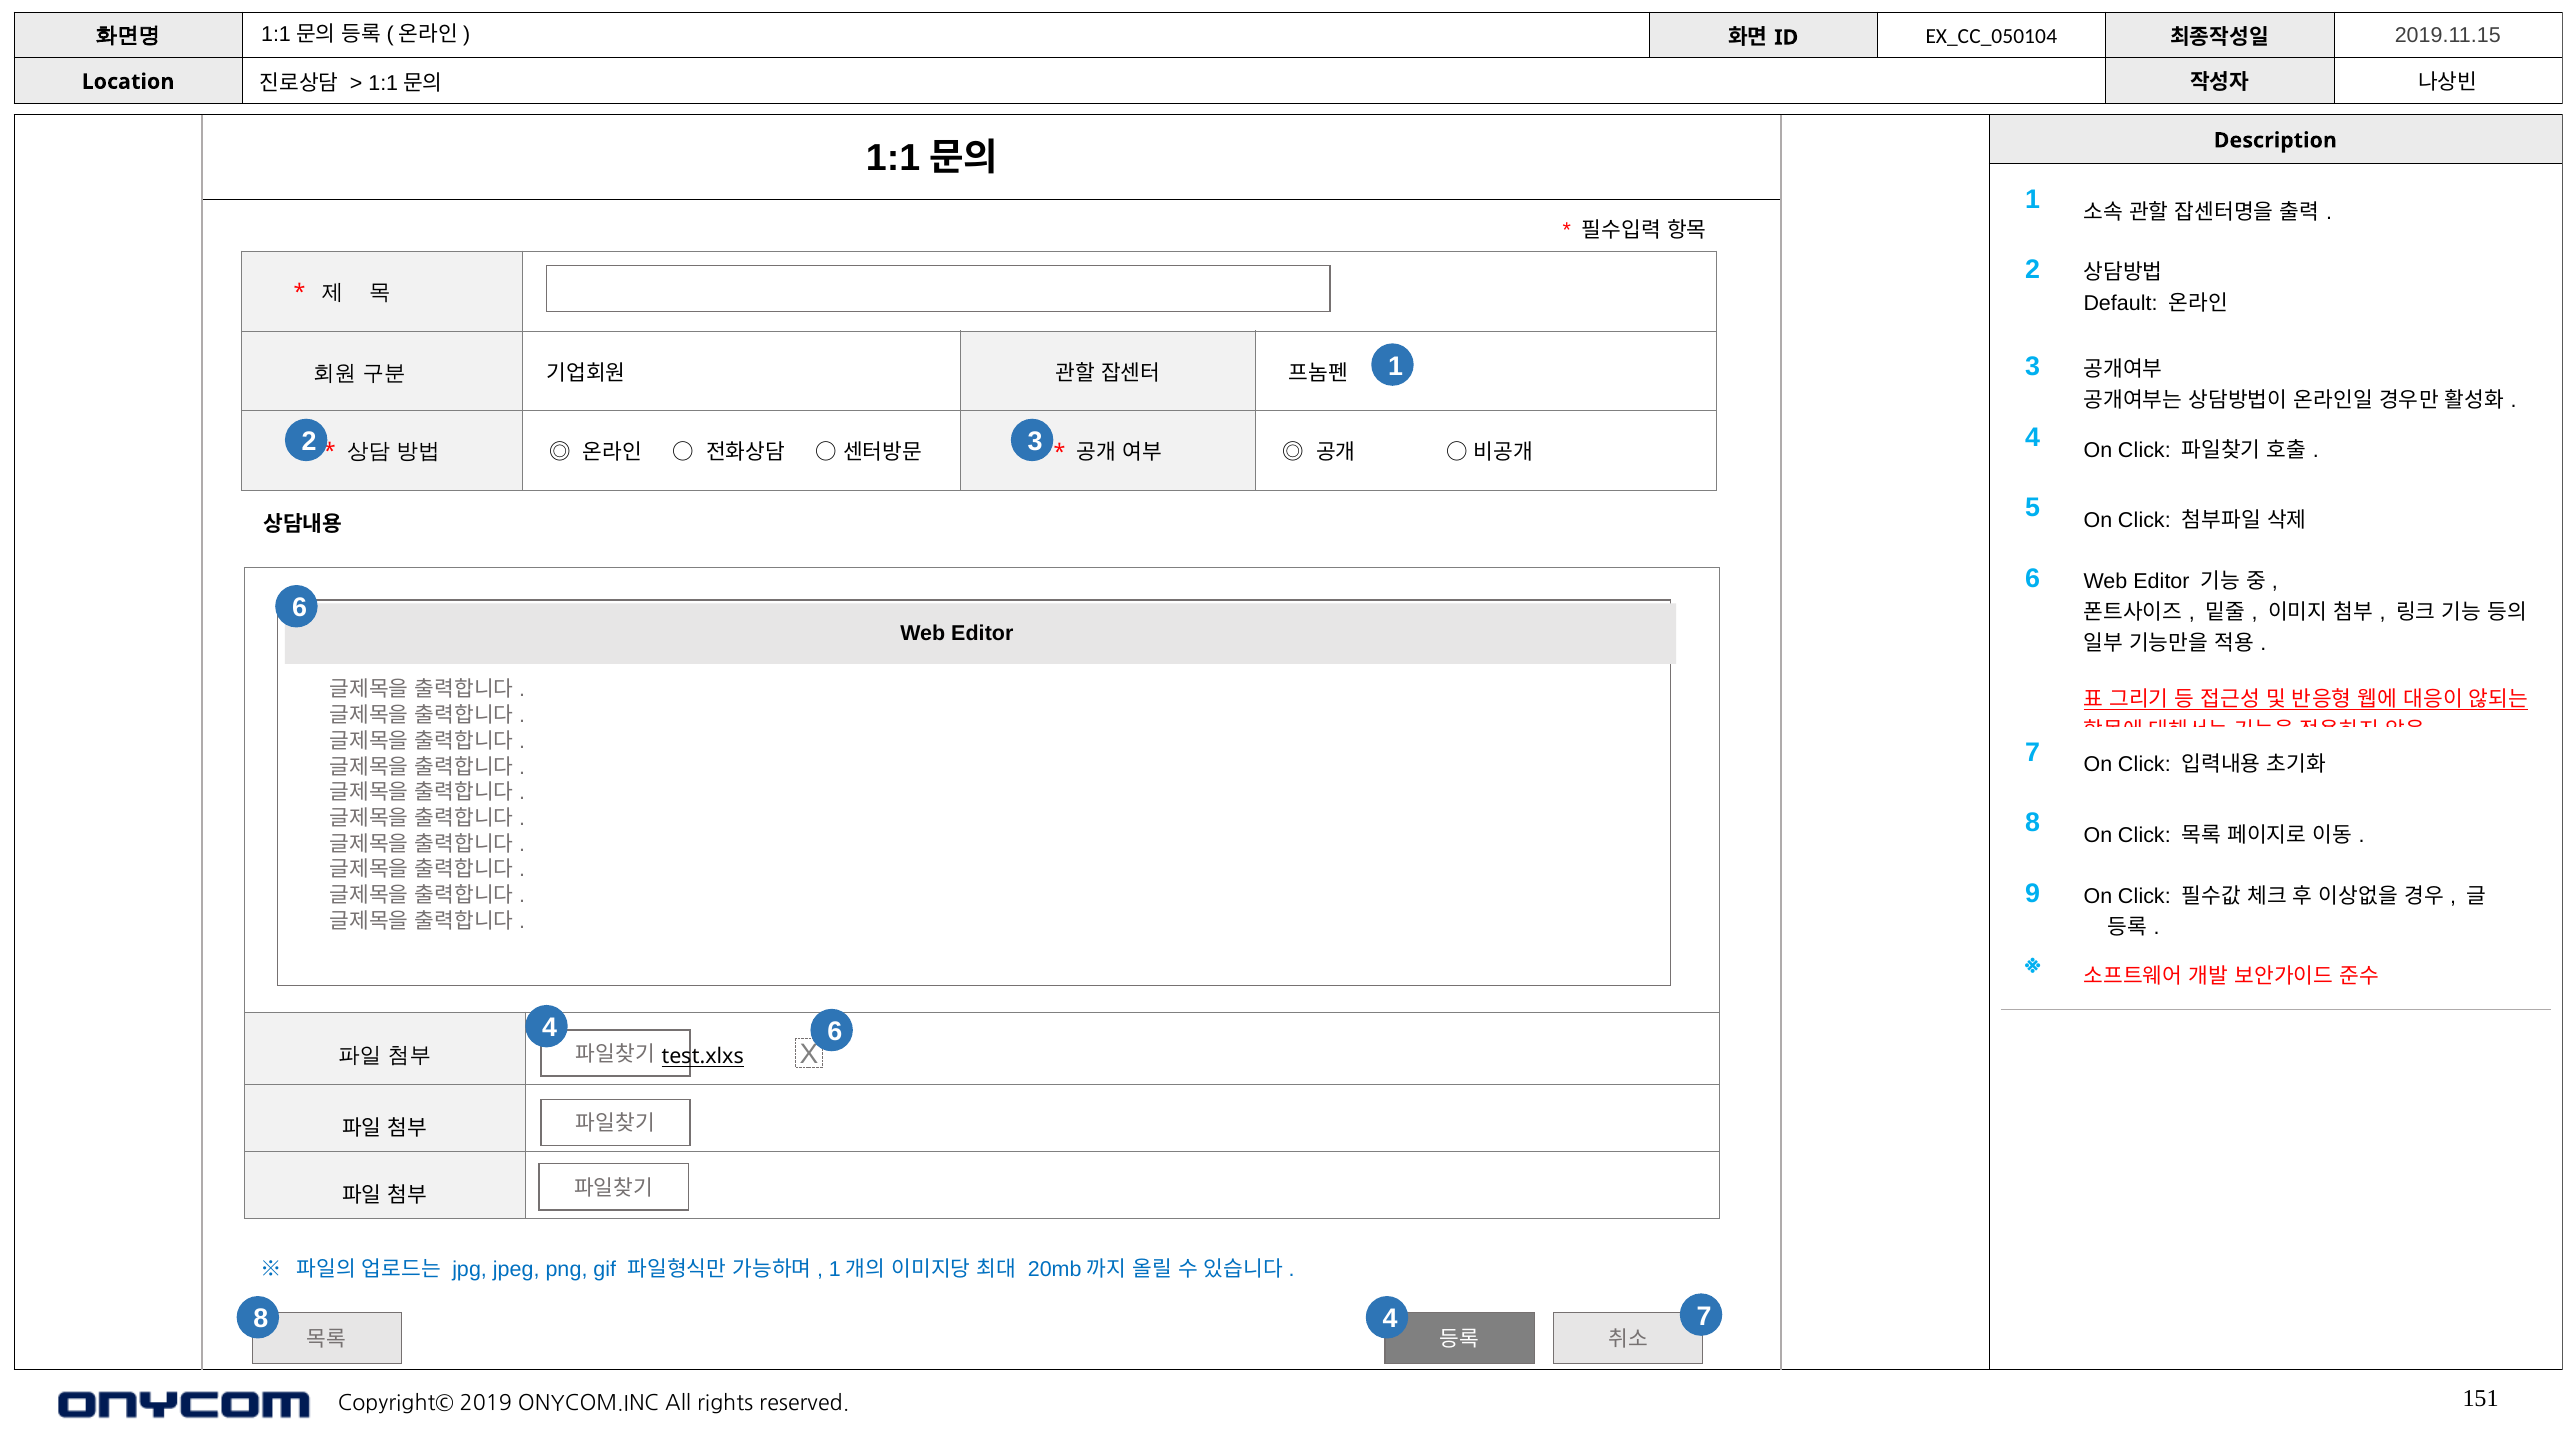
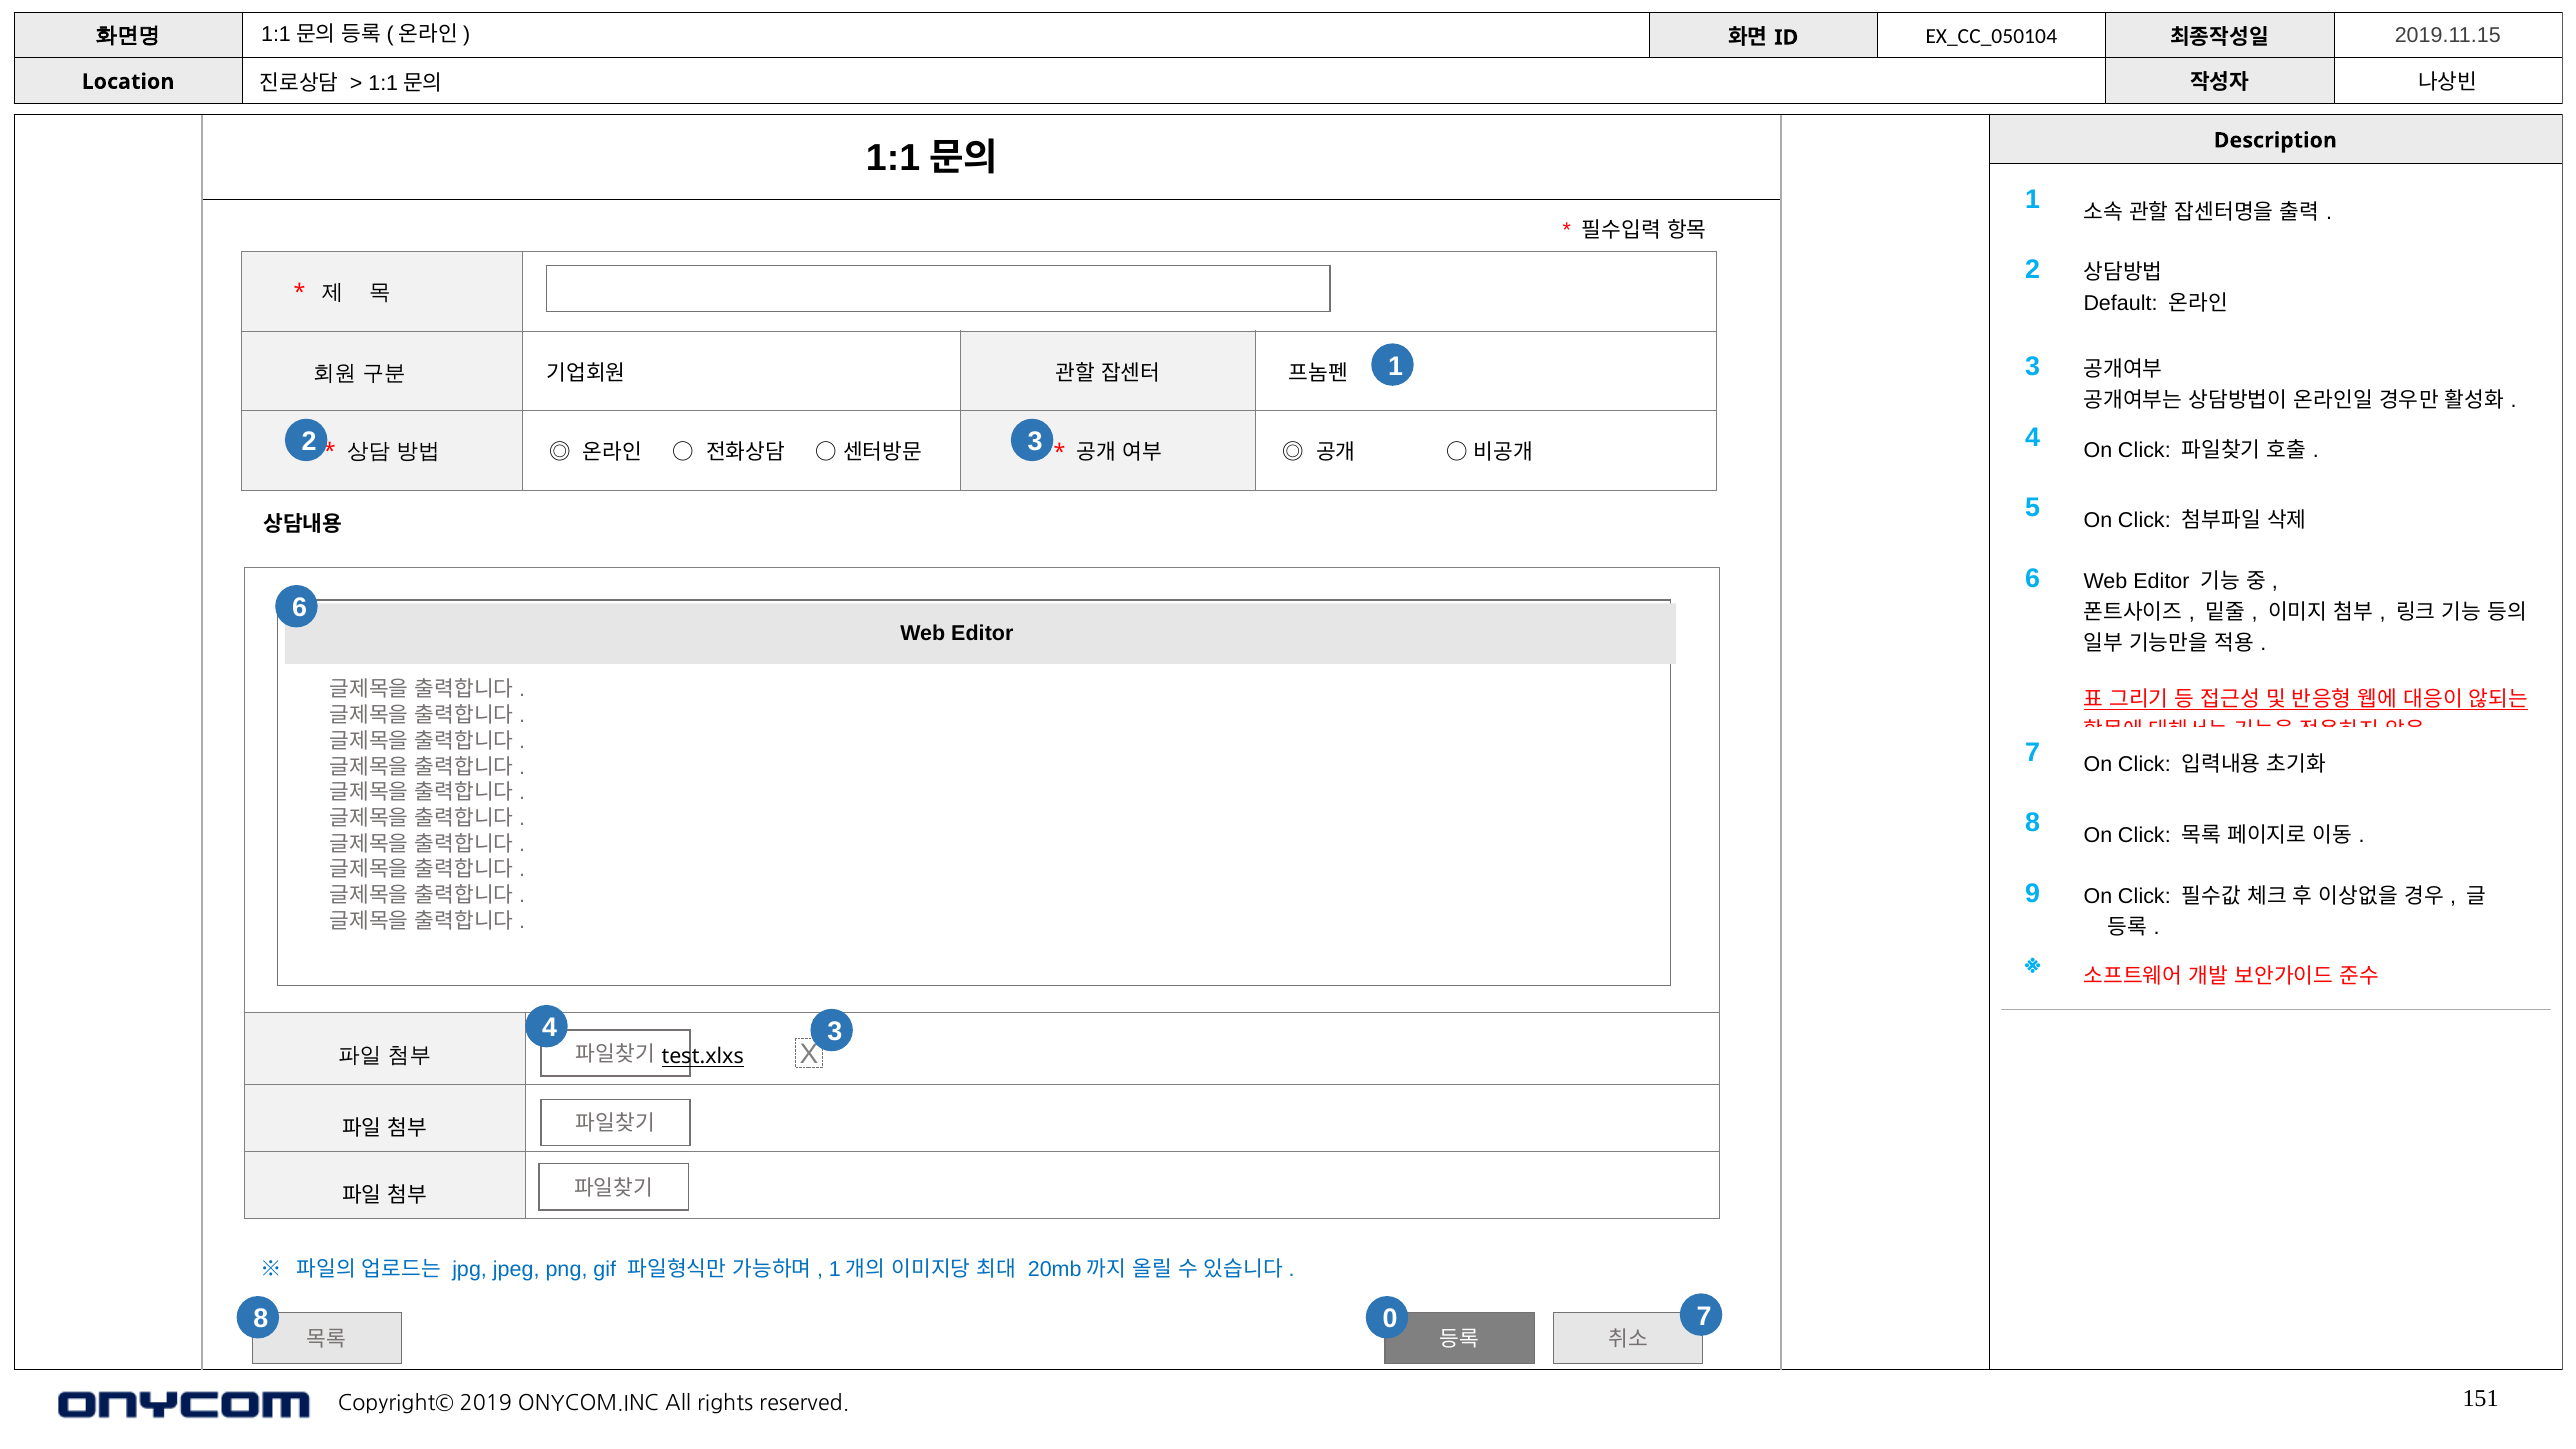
4 6: 6 -> 3
8 4: 4 -> 0
